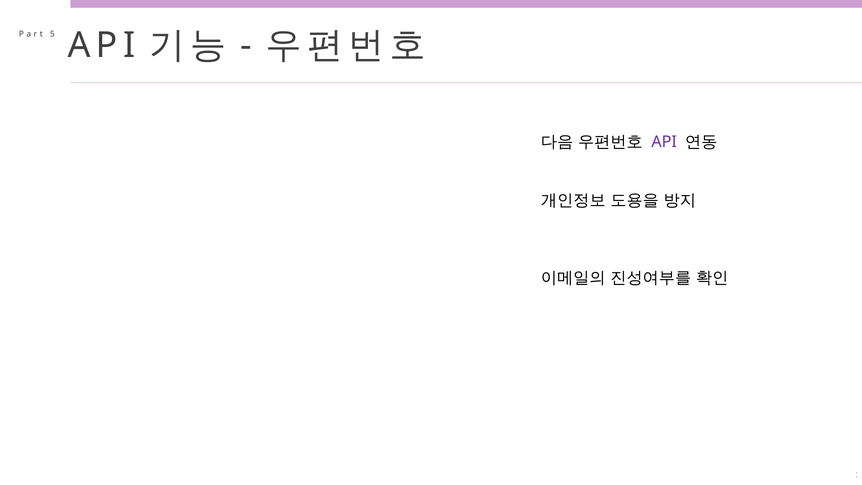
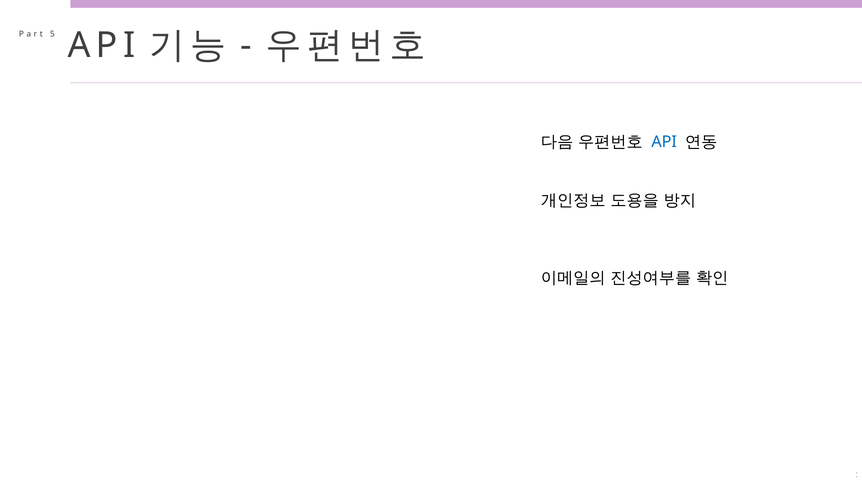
API at (664, 142) colour: purple -> blue
